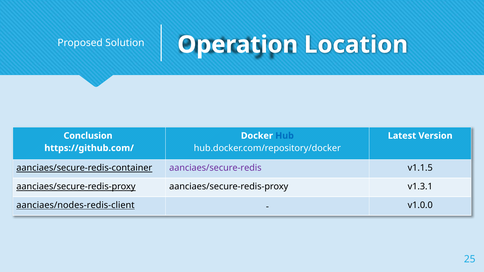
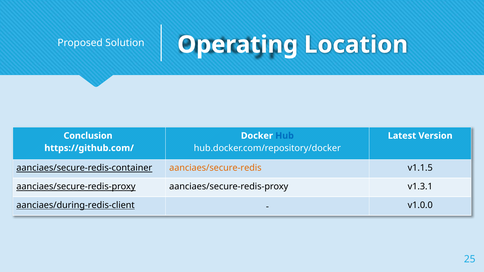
Operation: Operation -> Operating
aanciaes/secure-redis colour: purple -> orange
aanciaes/nodes-redis-client: aanciaes/nodes-redis-client -> aanciaes/during-redis-client
